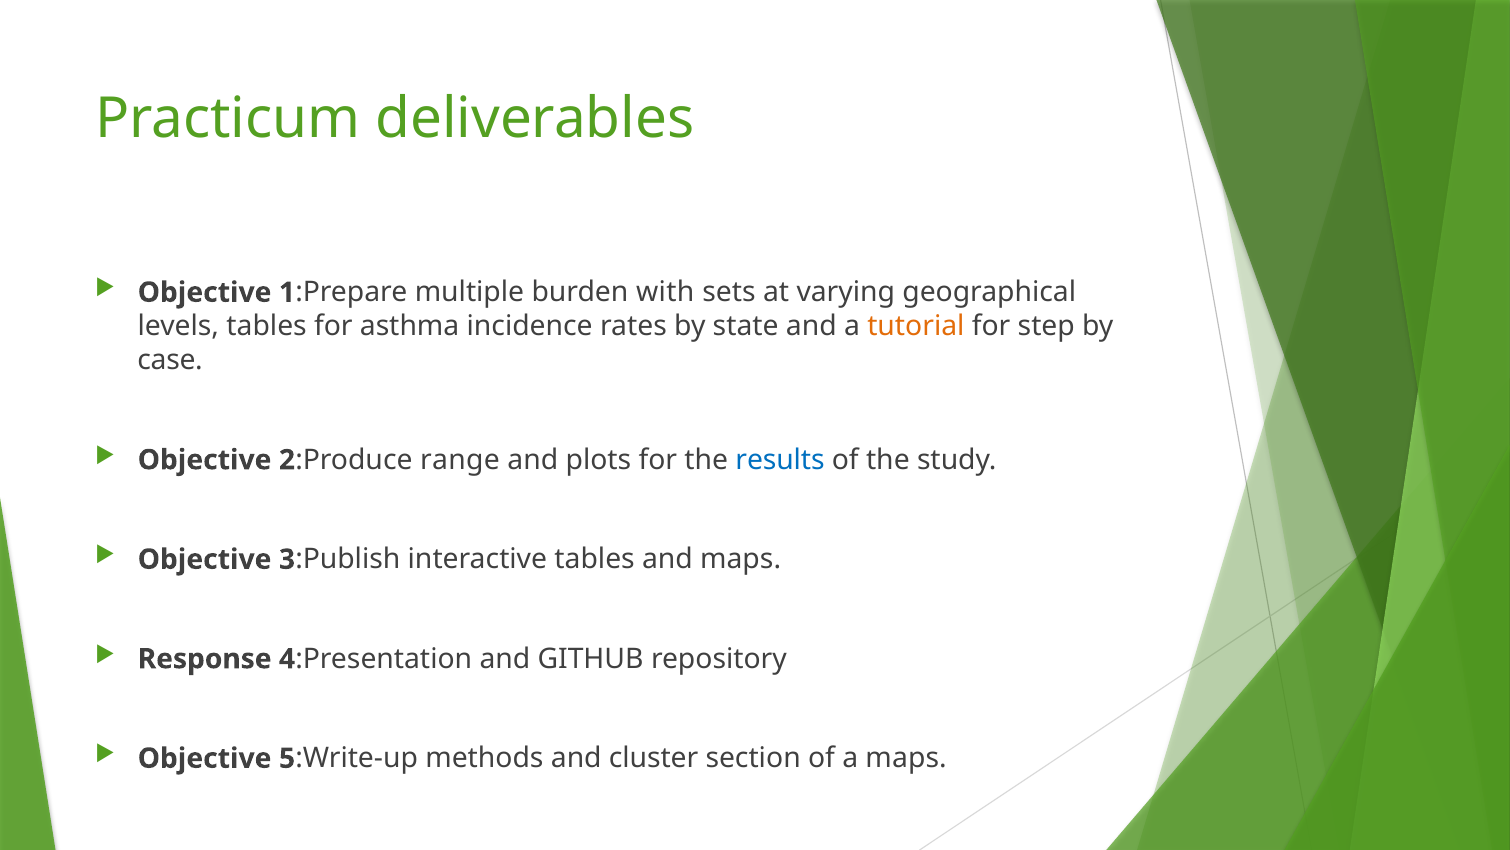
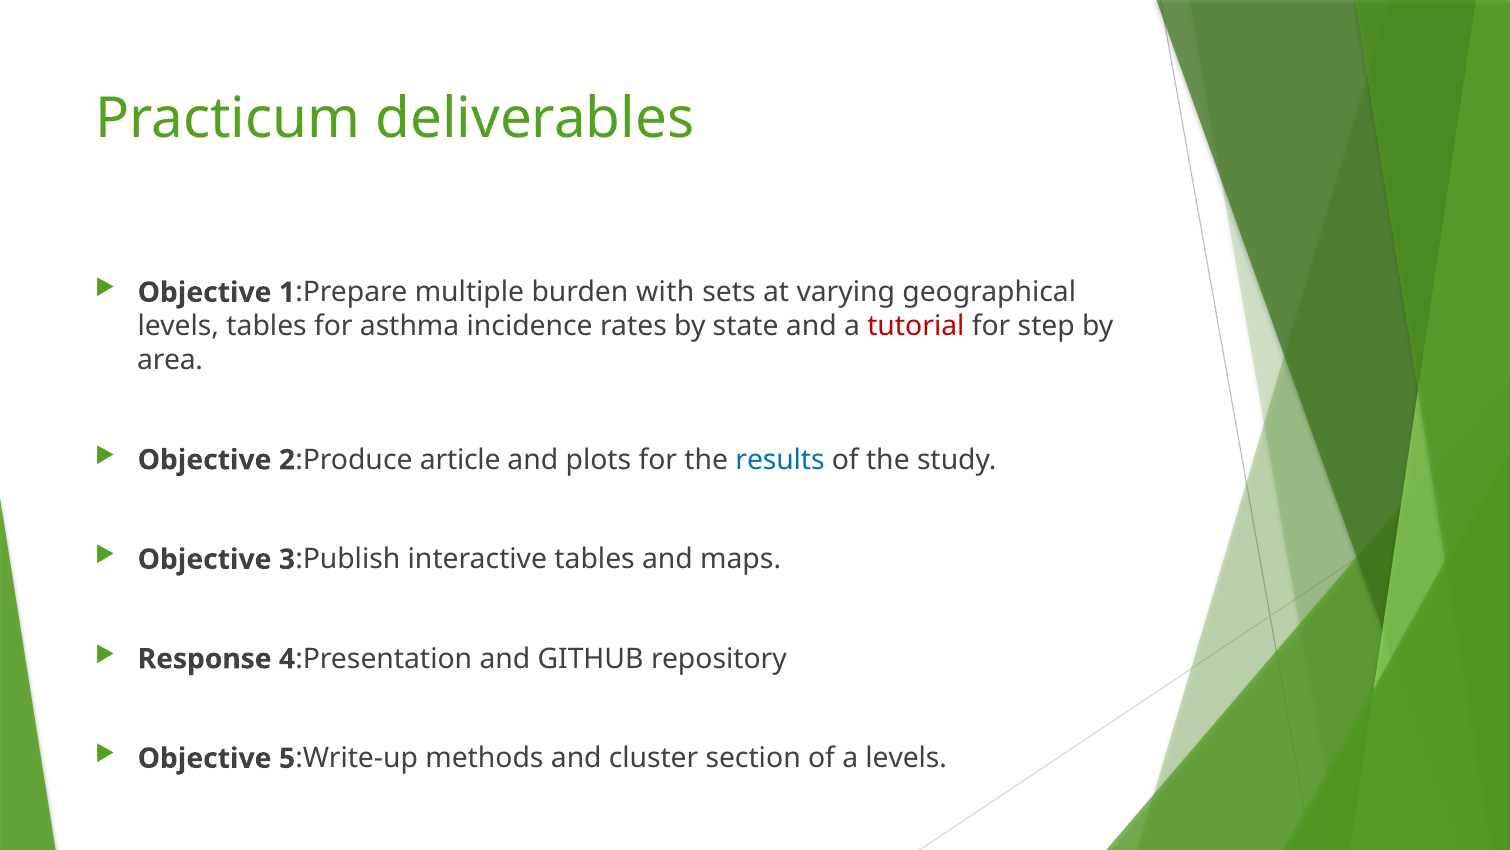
tutorial colour: orange -> red
case: case -> area
range: range -> article
a maps: maps -> levels
